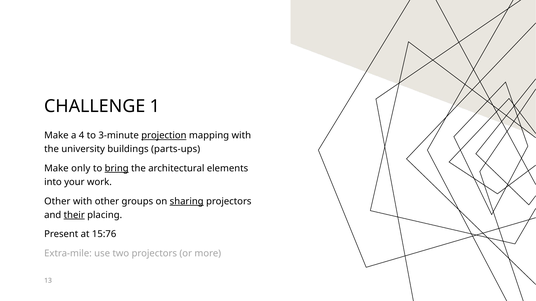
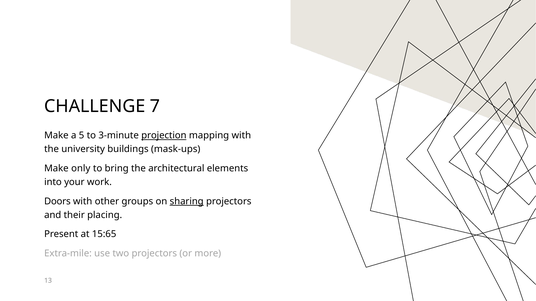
1: 1 -> 7
4: 4 -> 5
parts-ups: parts-ups -> mask-ups
bring underline: present -> none
Other at (57, 202): Other -> Doors
their underline: present -> none
15:76: 15:76 -> 15:65
